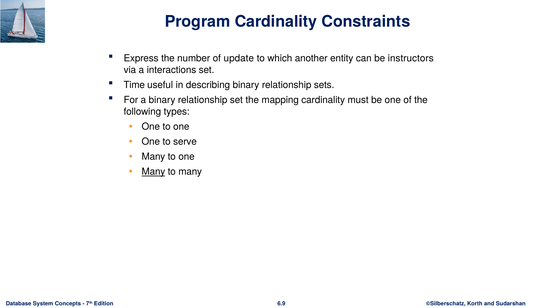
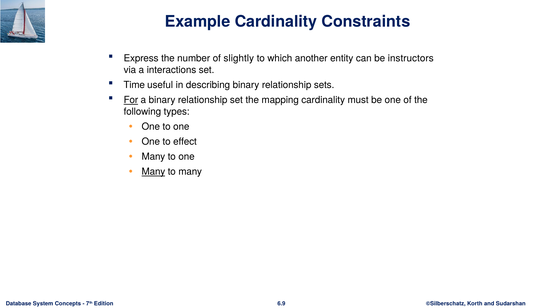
Program: Program -> Example
update: update -> slightly
For underline: none -> present
serve: serve -> effect
